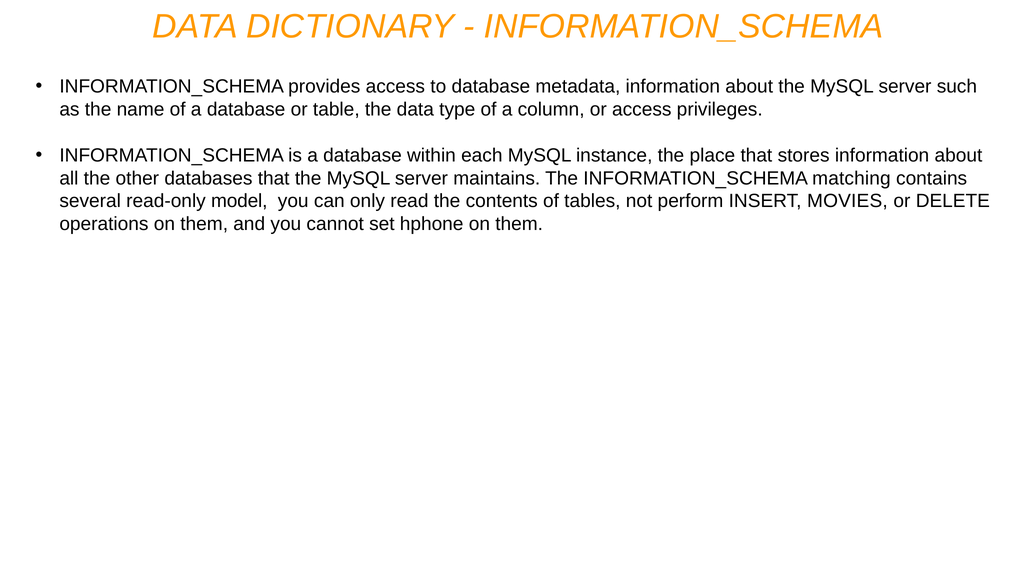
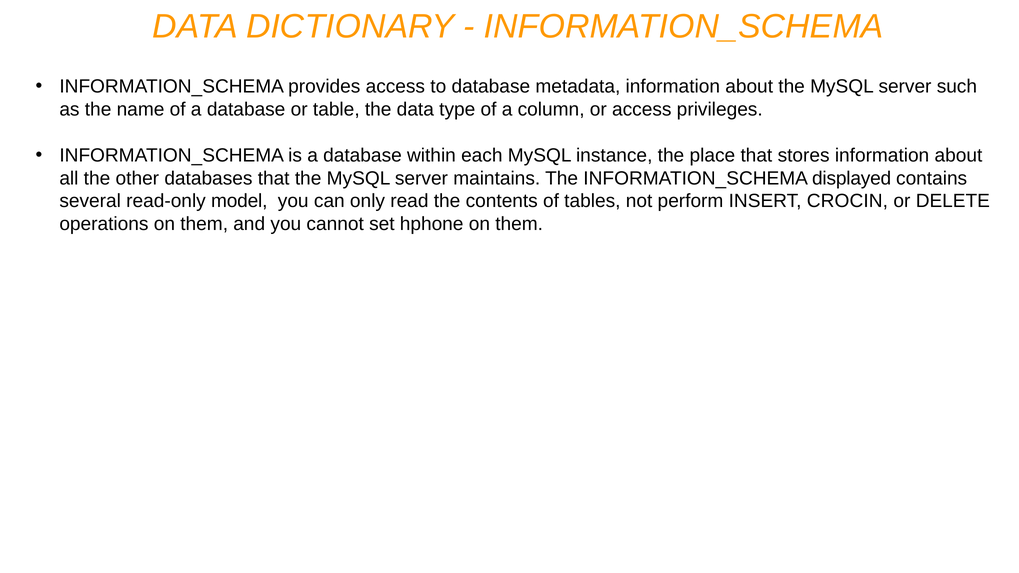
matching: matching -> displayed
MOVIES: MOVIES -> CROCIN
